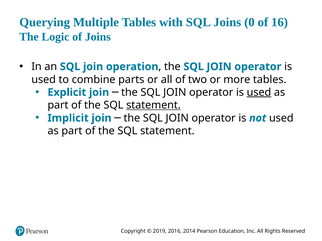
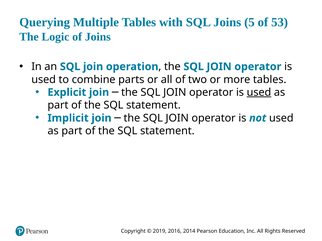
0: 0 -> 5
16: 16 -> 53
statement at (153, 105) underline: present -> none
